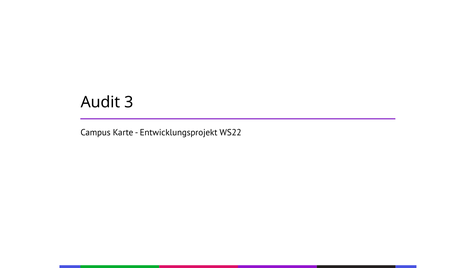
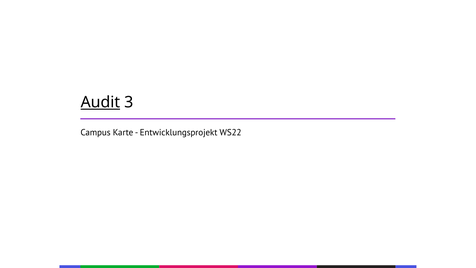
Audit underline: none -> present
